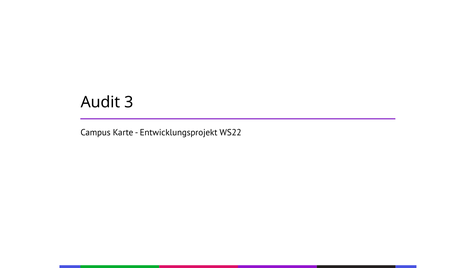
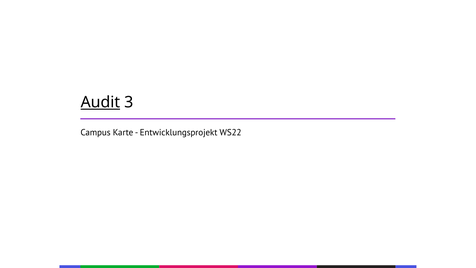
Audit underline: none -> present
